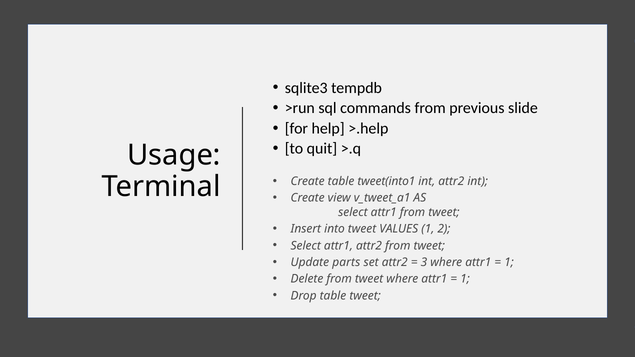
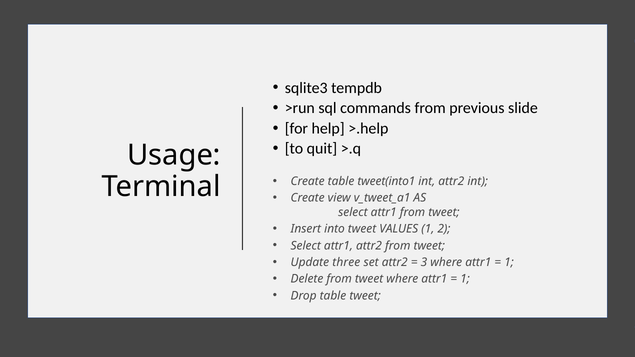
parts: parts -> three
